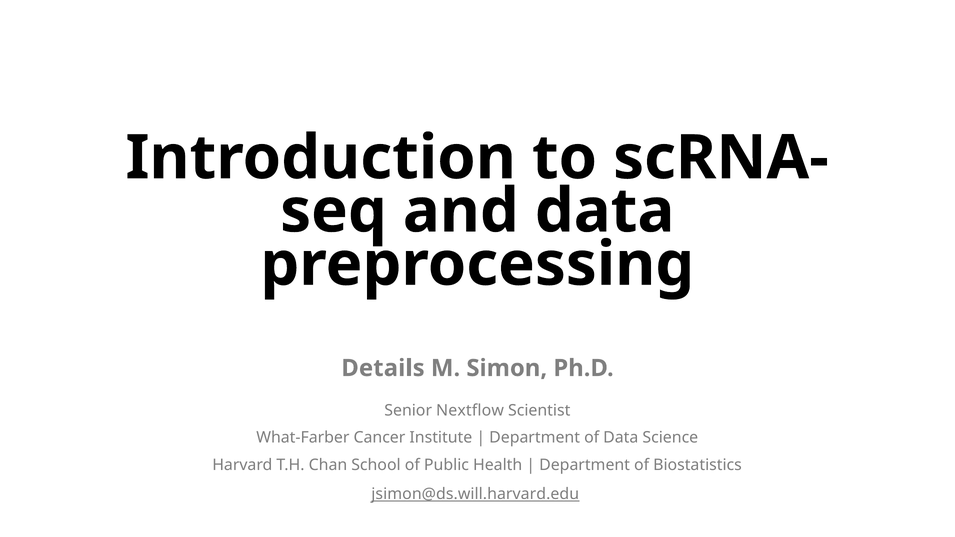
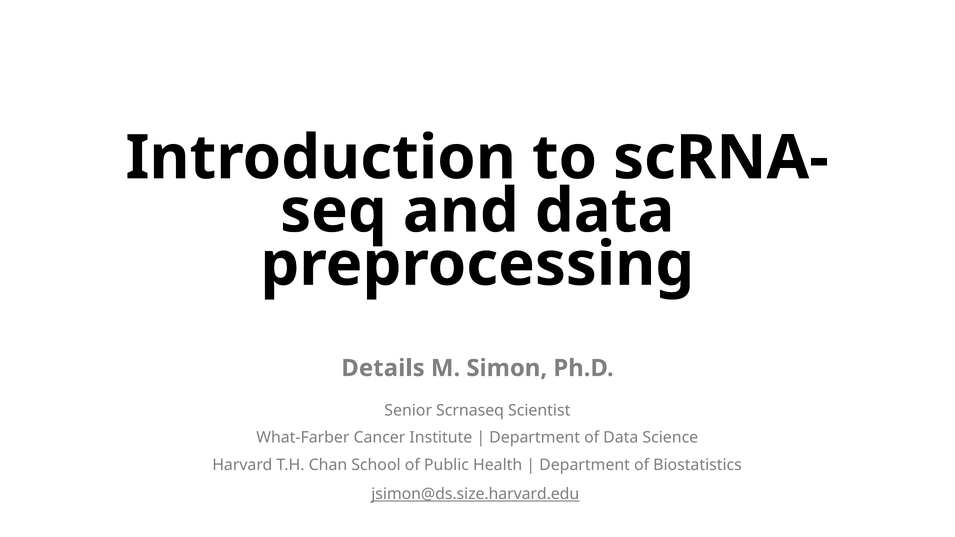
Nextflow: Nextflow -> Scrnaseq
jsimon@ds.will.harvard.edu: jsimon@ds.will.harvard.edu -> jsimon@ds.size.harvard.edu
